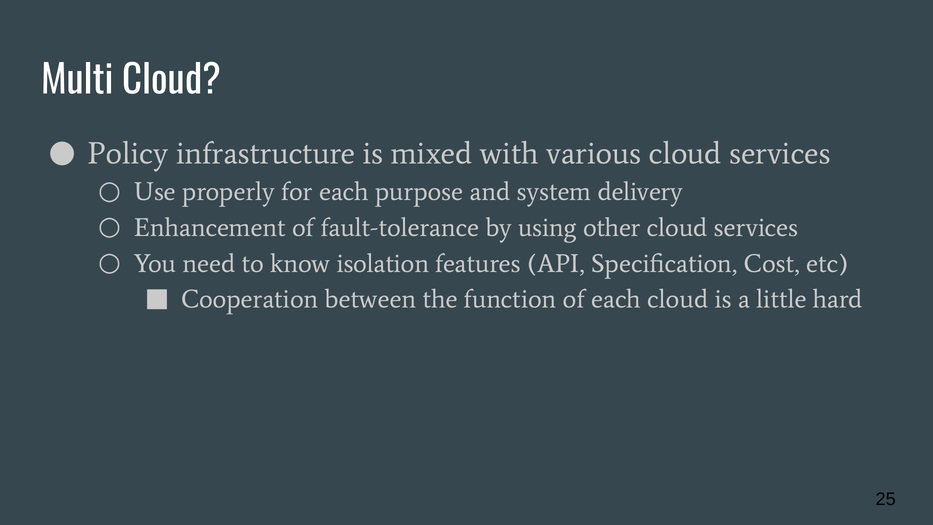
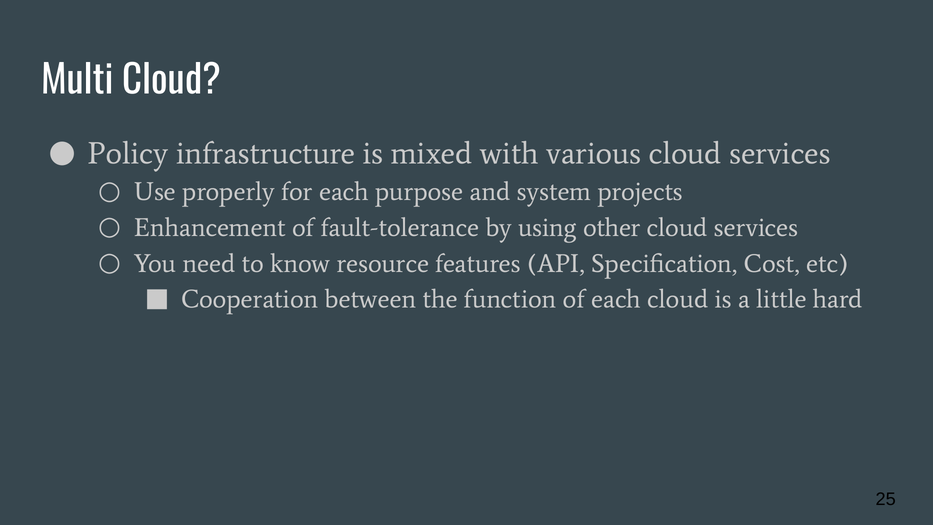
delivery: delivery -> projects
isolation: isolation -> resource
